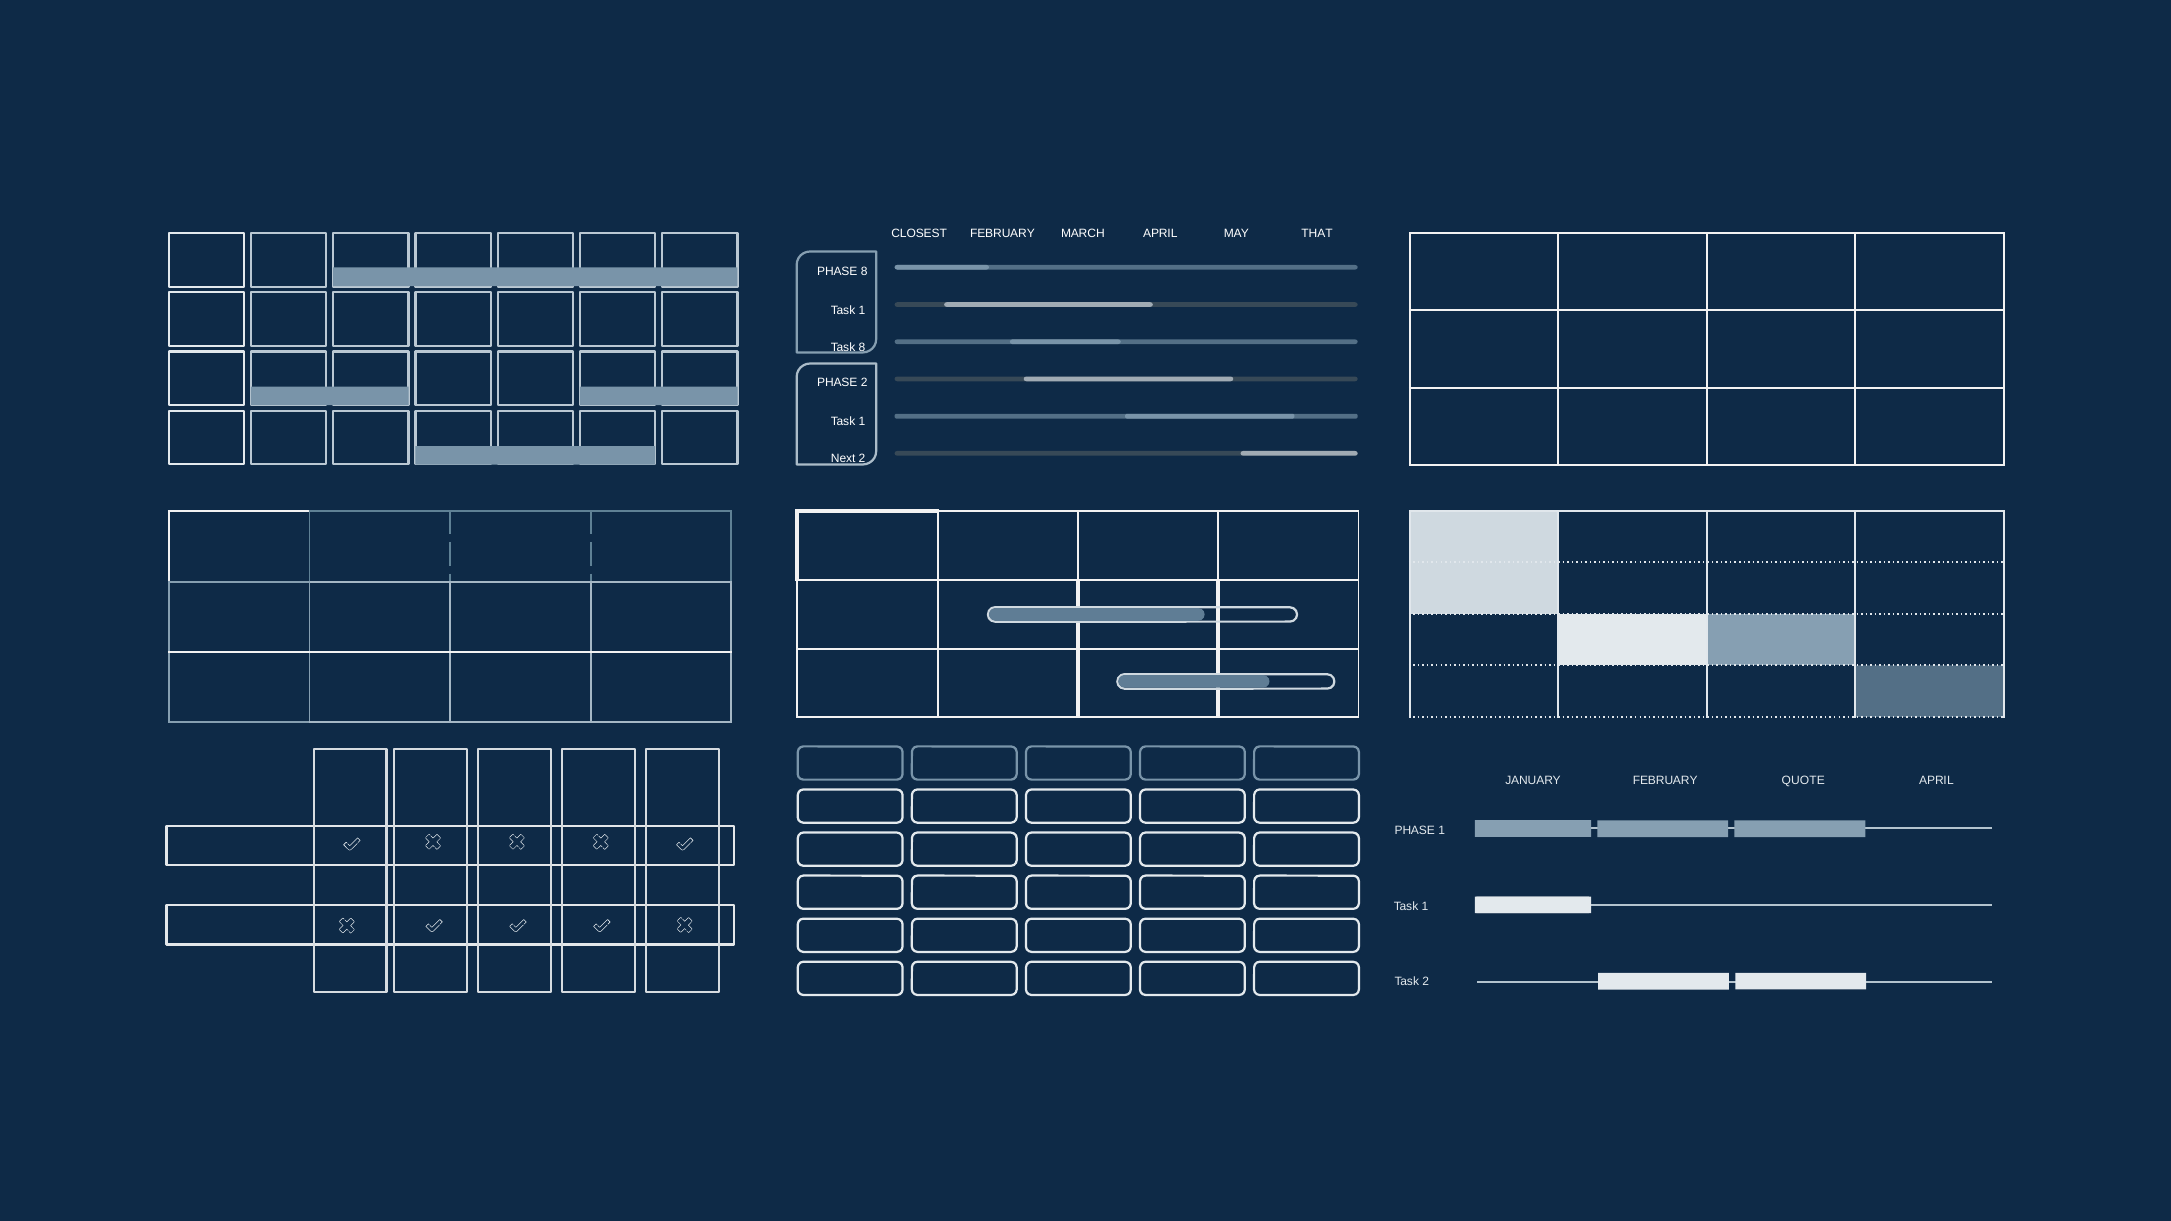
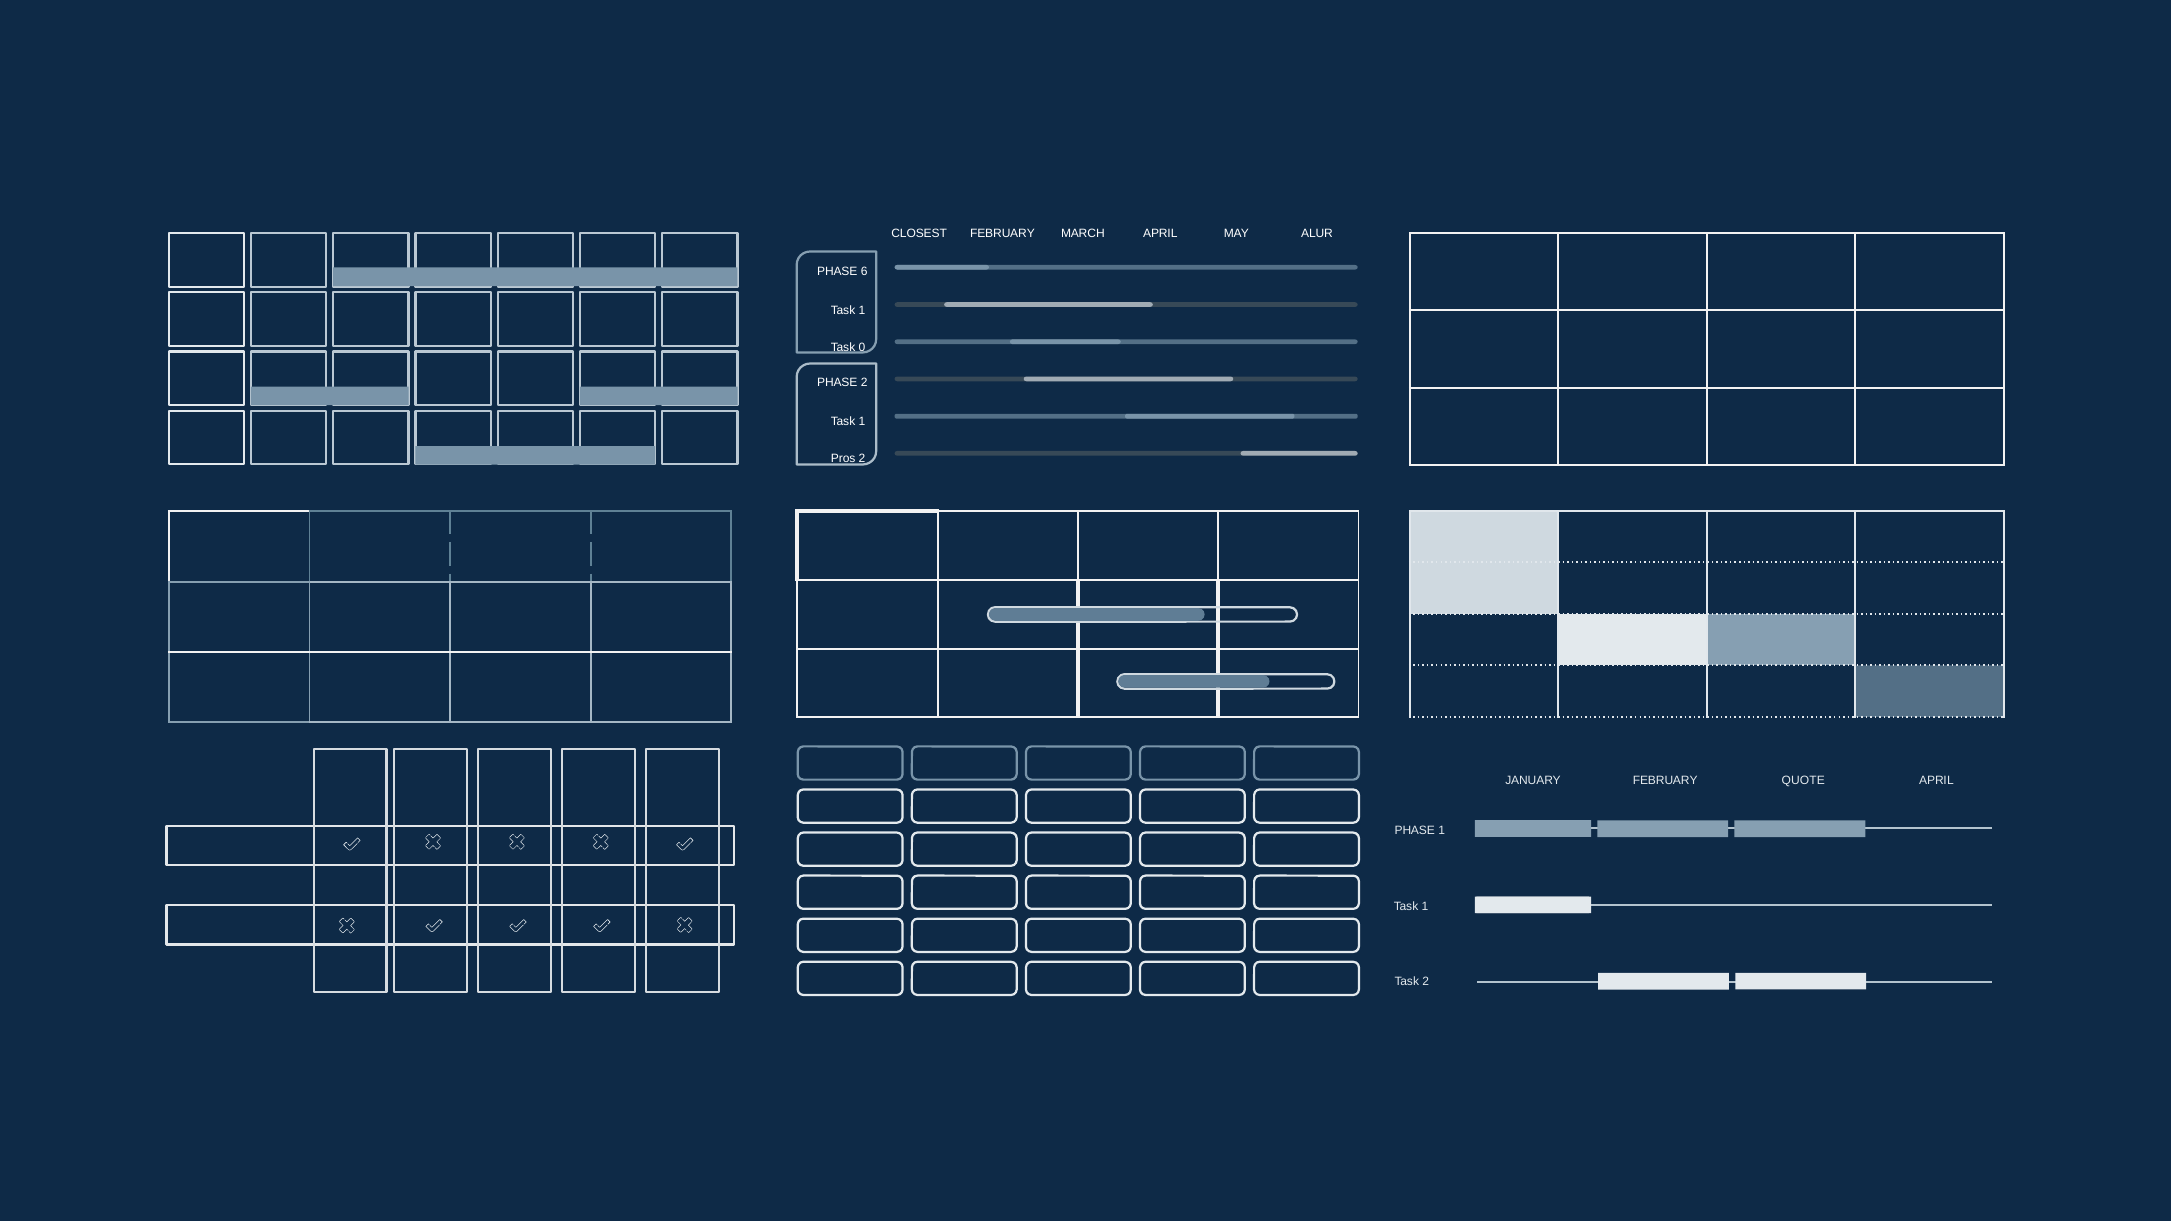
THAT: THAT -> ALUR
PHASE 8: 8 -> 6
Task 8: 8 -> 0
Next: Next -> Pros
